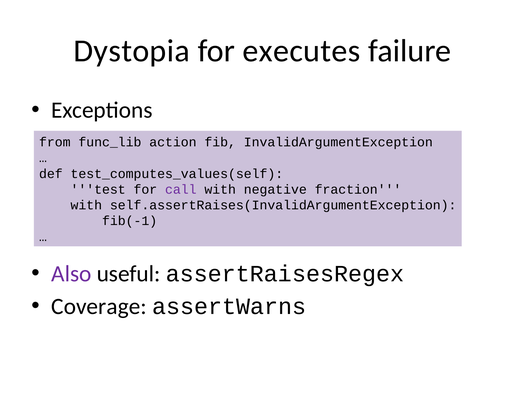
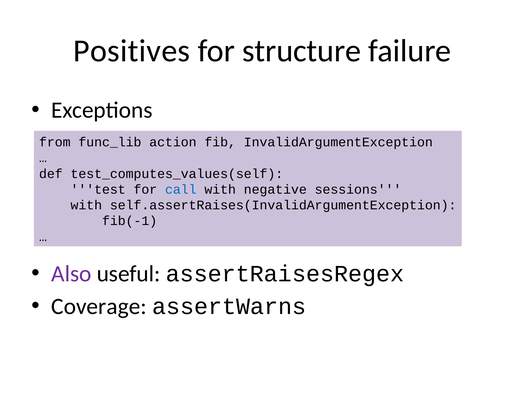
Dystopia: Dystopia -> Positives
executes: executes -> structure
call colour: purple -> blue
fraction: fraction -> sessions
